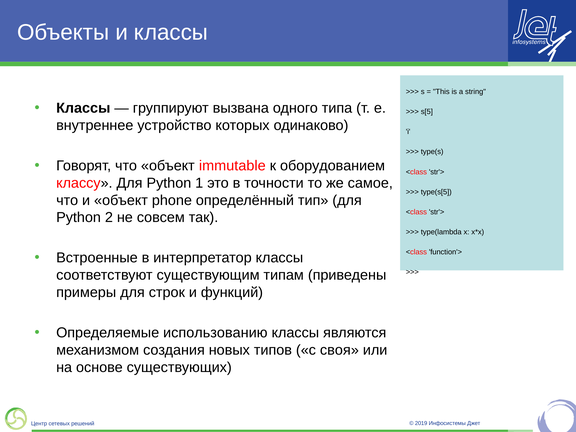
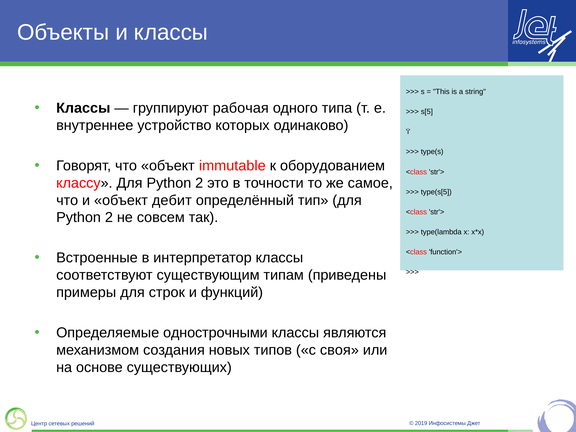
вызвана: вызвана -> рабочая
классу Для Python 1: 1 -> 2
phone: phone -> дебит
использованию: использованию -> однострочными
